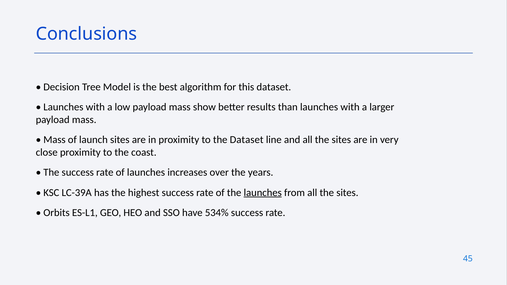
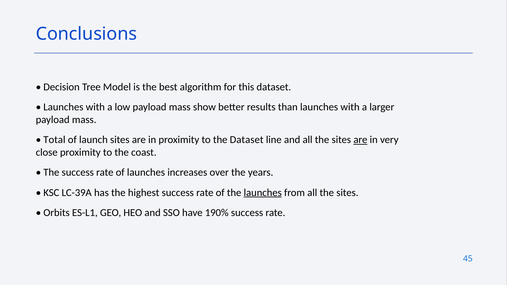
Mass at (54, 140): Mass -> Total
are at (360, 140) underline: none -> present
534%: 534% -> 190%
